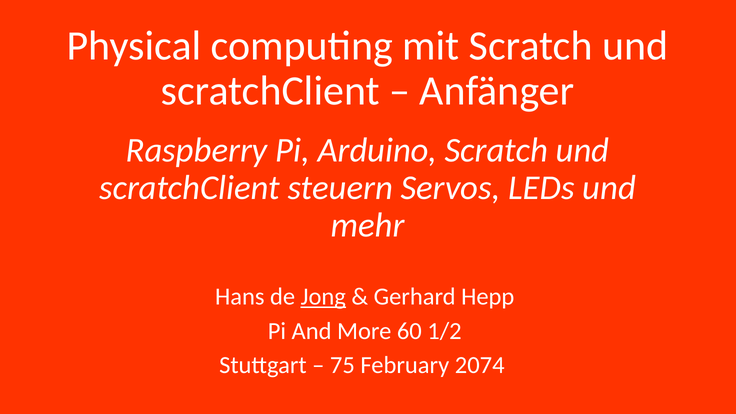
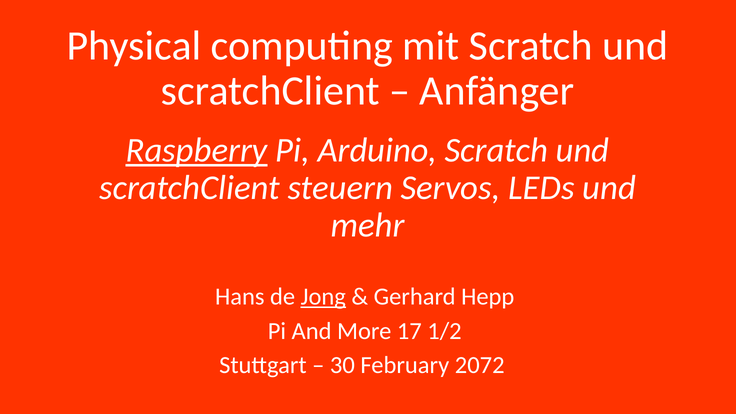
Raspberry underline: none -> present
60: 60 -> 17
75: 75 -> 30
2074: 2074 -> 2072
